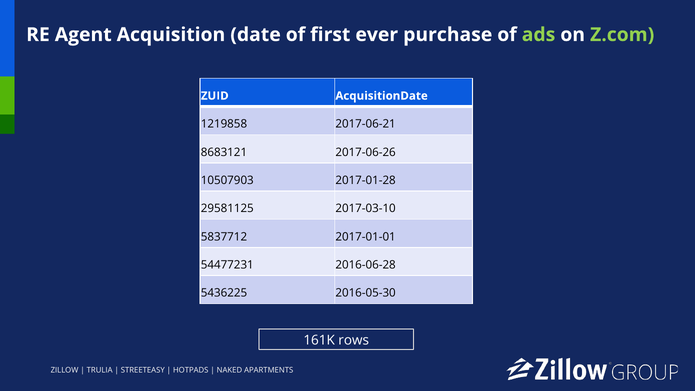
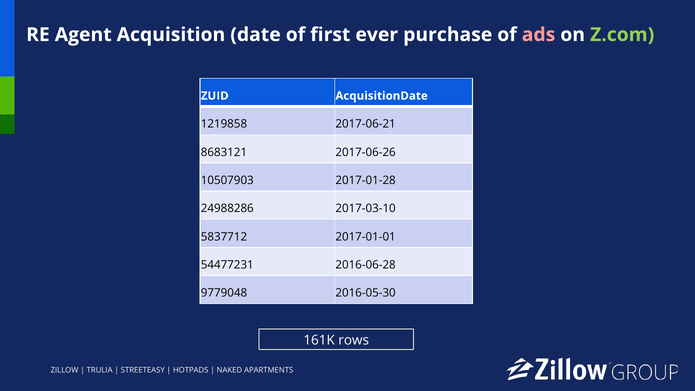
ads colour: light green -> pink
29581125: 29581125 -> 24988286
5436225: 5436225 -> 9779048
